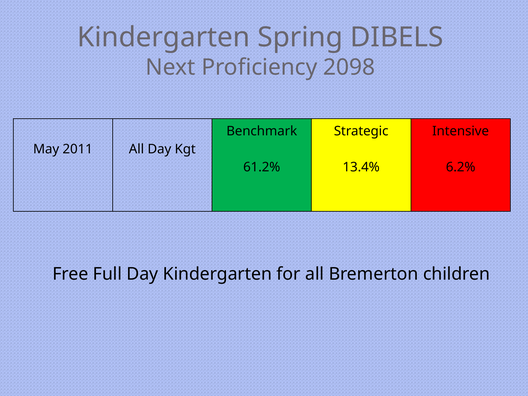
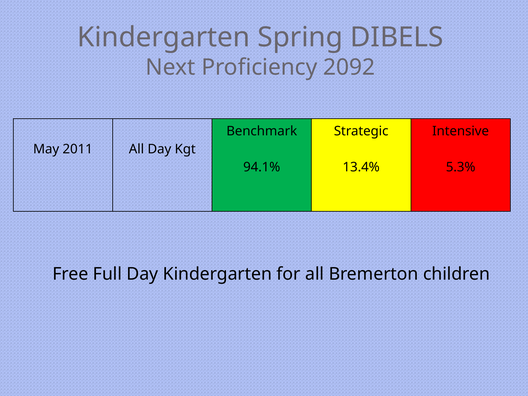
2098: 2098 -> 2092
61.2%: 61.2% -> 94.1%
6.2%: 6.2% -> 5.3%
